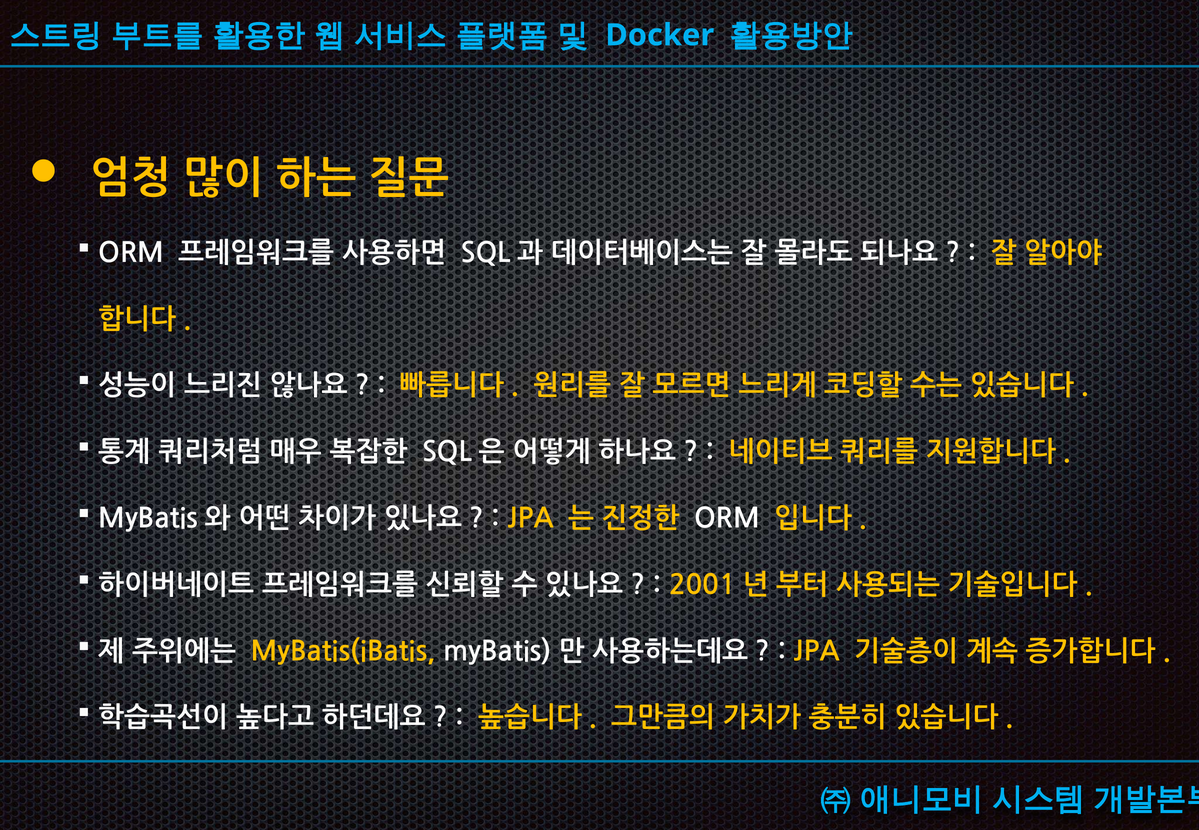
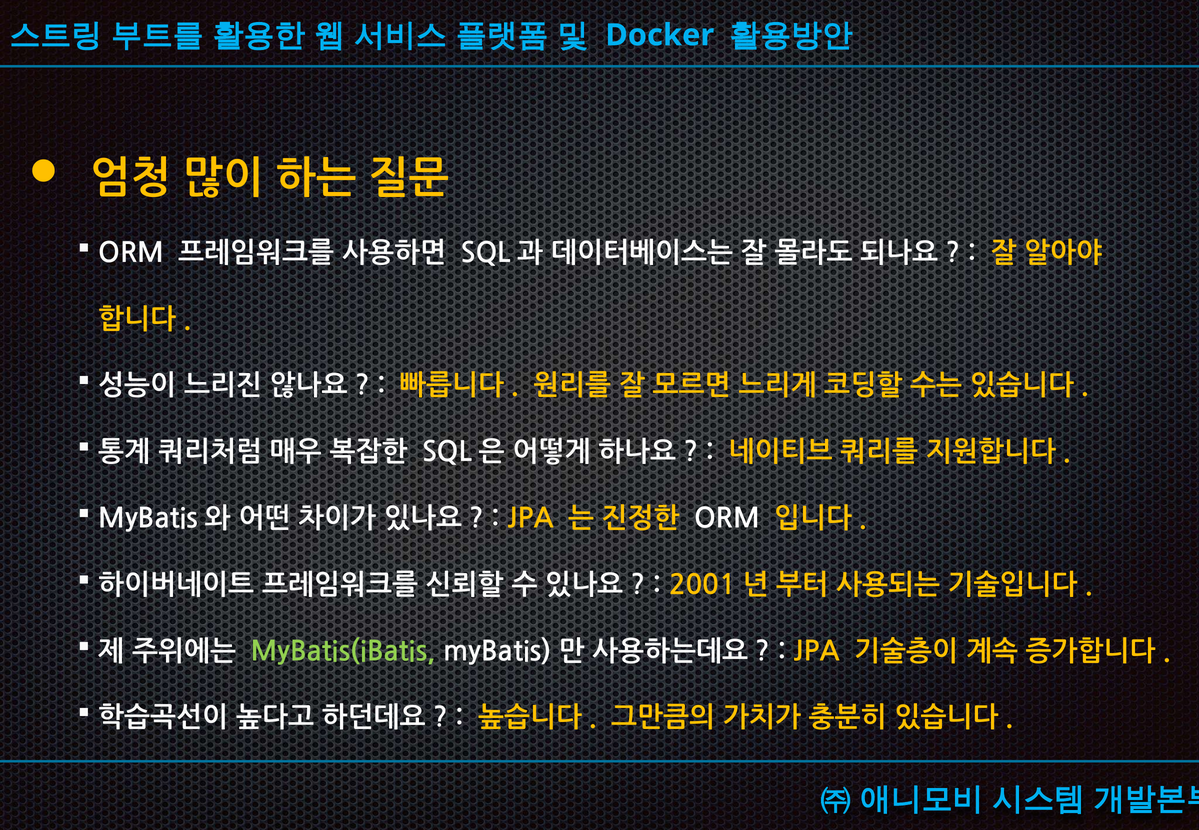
MyBatis(iBatis colour: yellow -> light green
